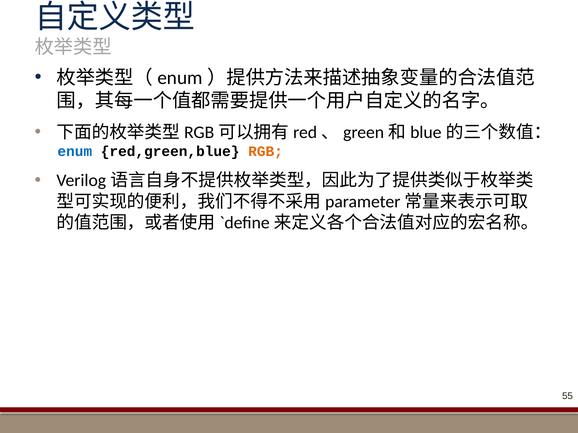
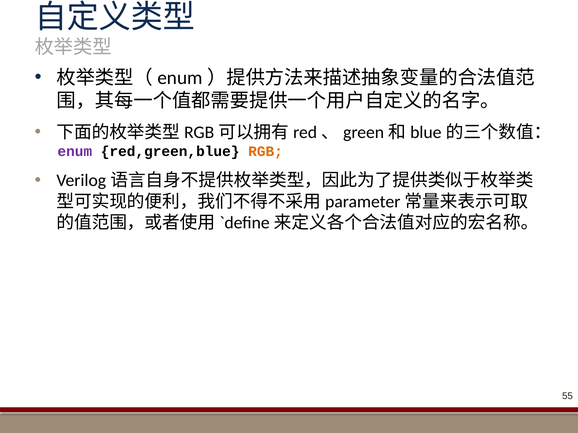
enum colour: blue -> purple
